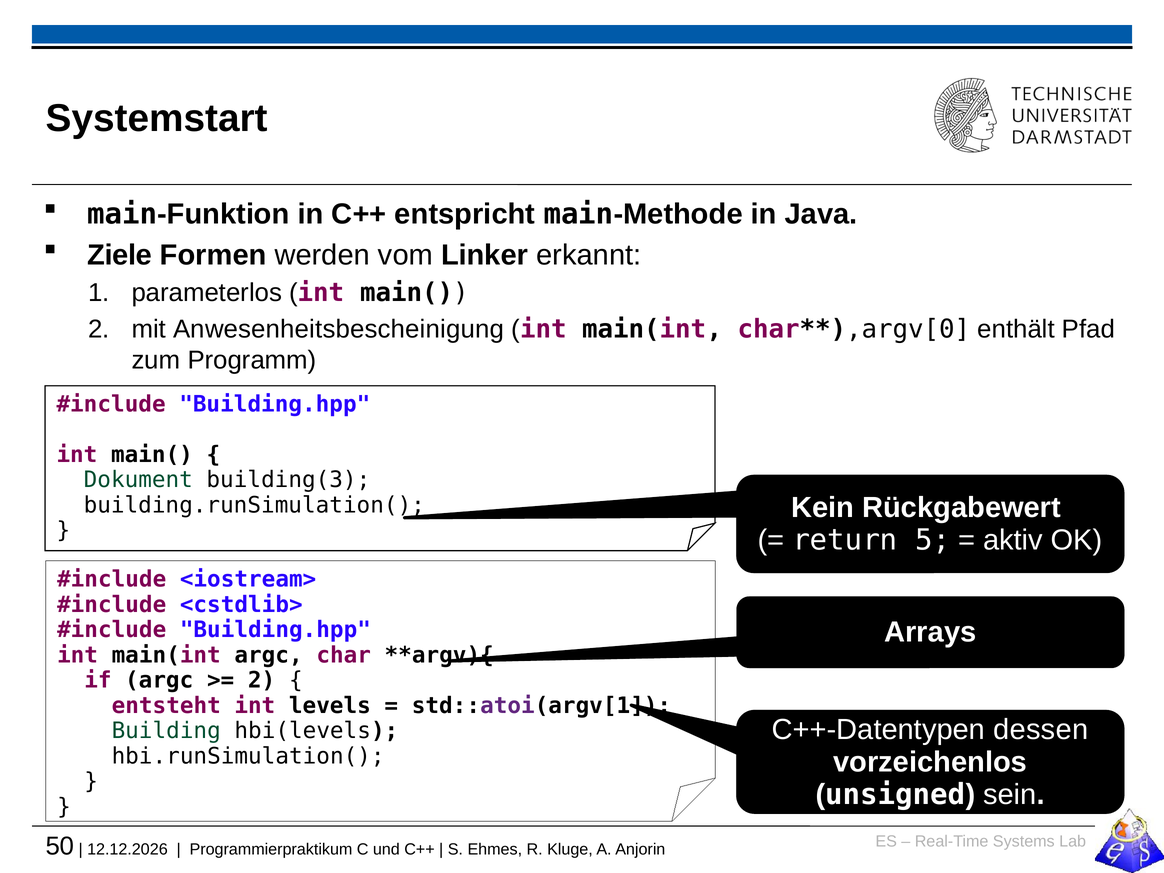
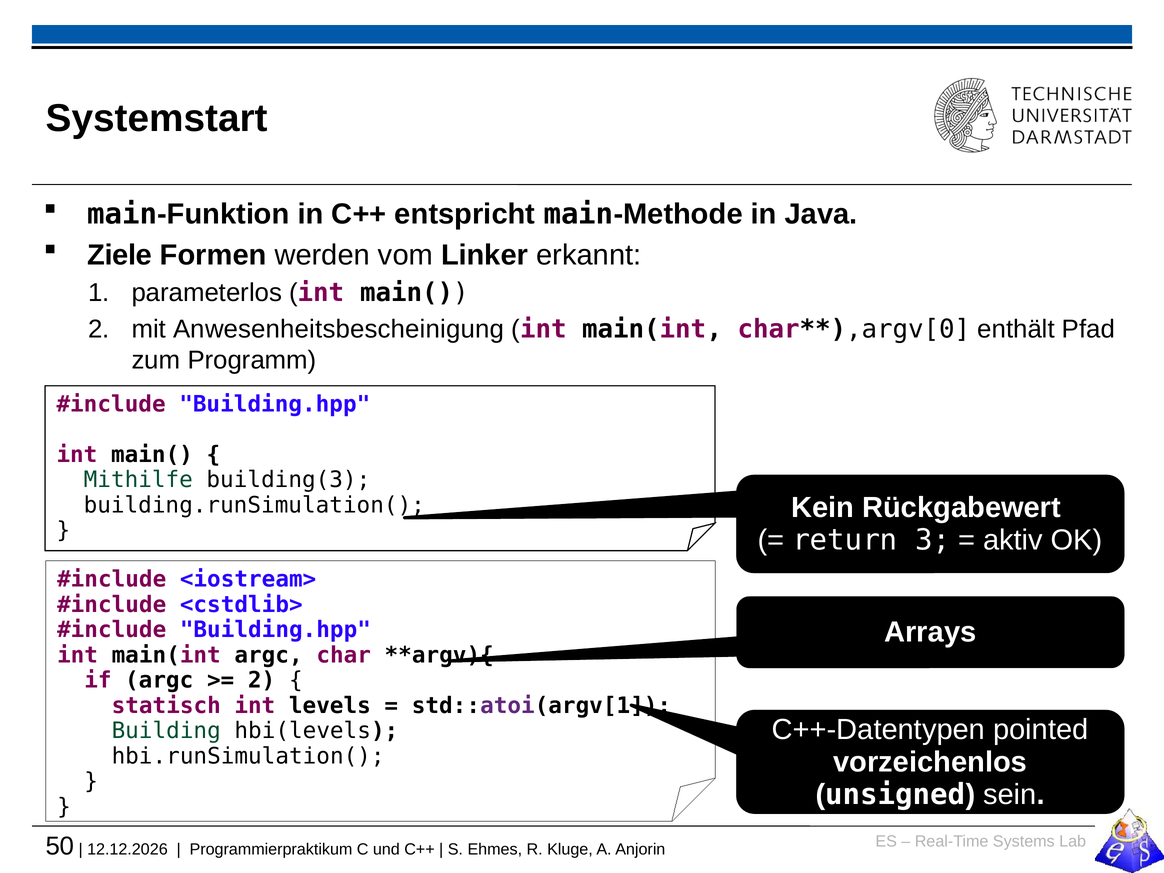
Dokument: Dokument -> Mithilfe
5: 5 -> 3
entsteht: entsteht -> statisch
dessen: dessen -> pointed
